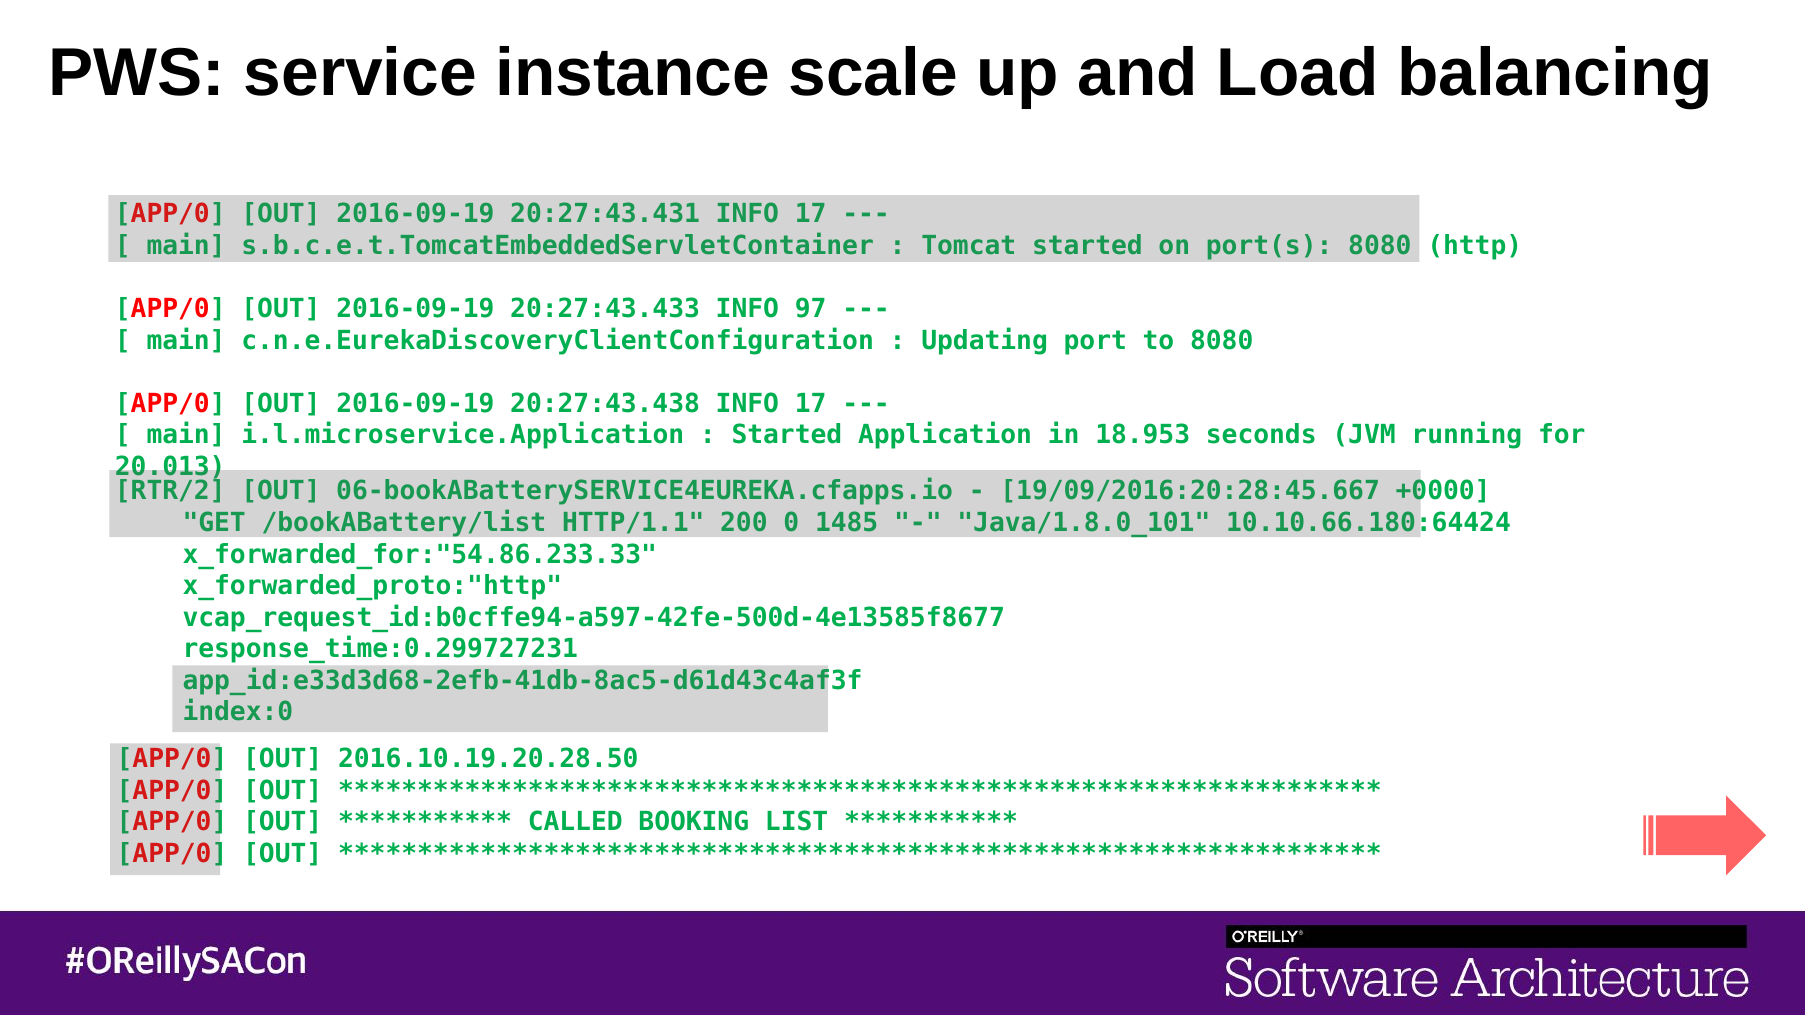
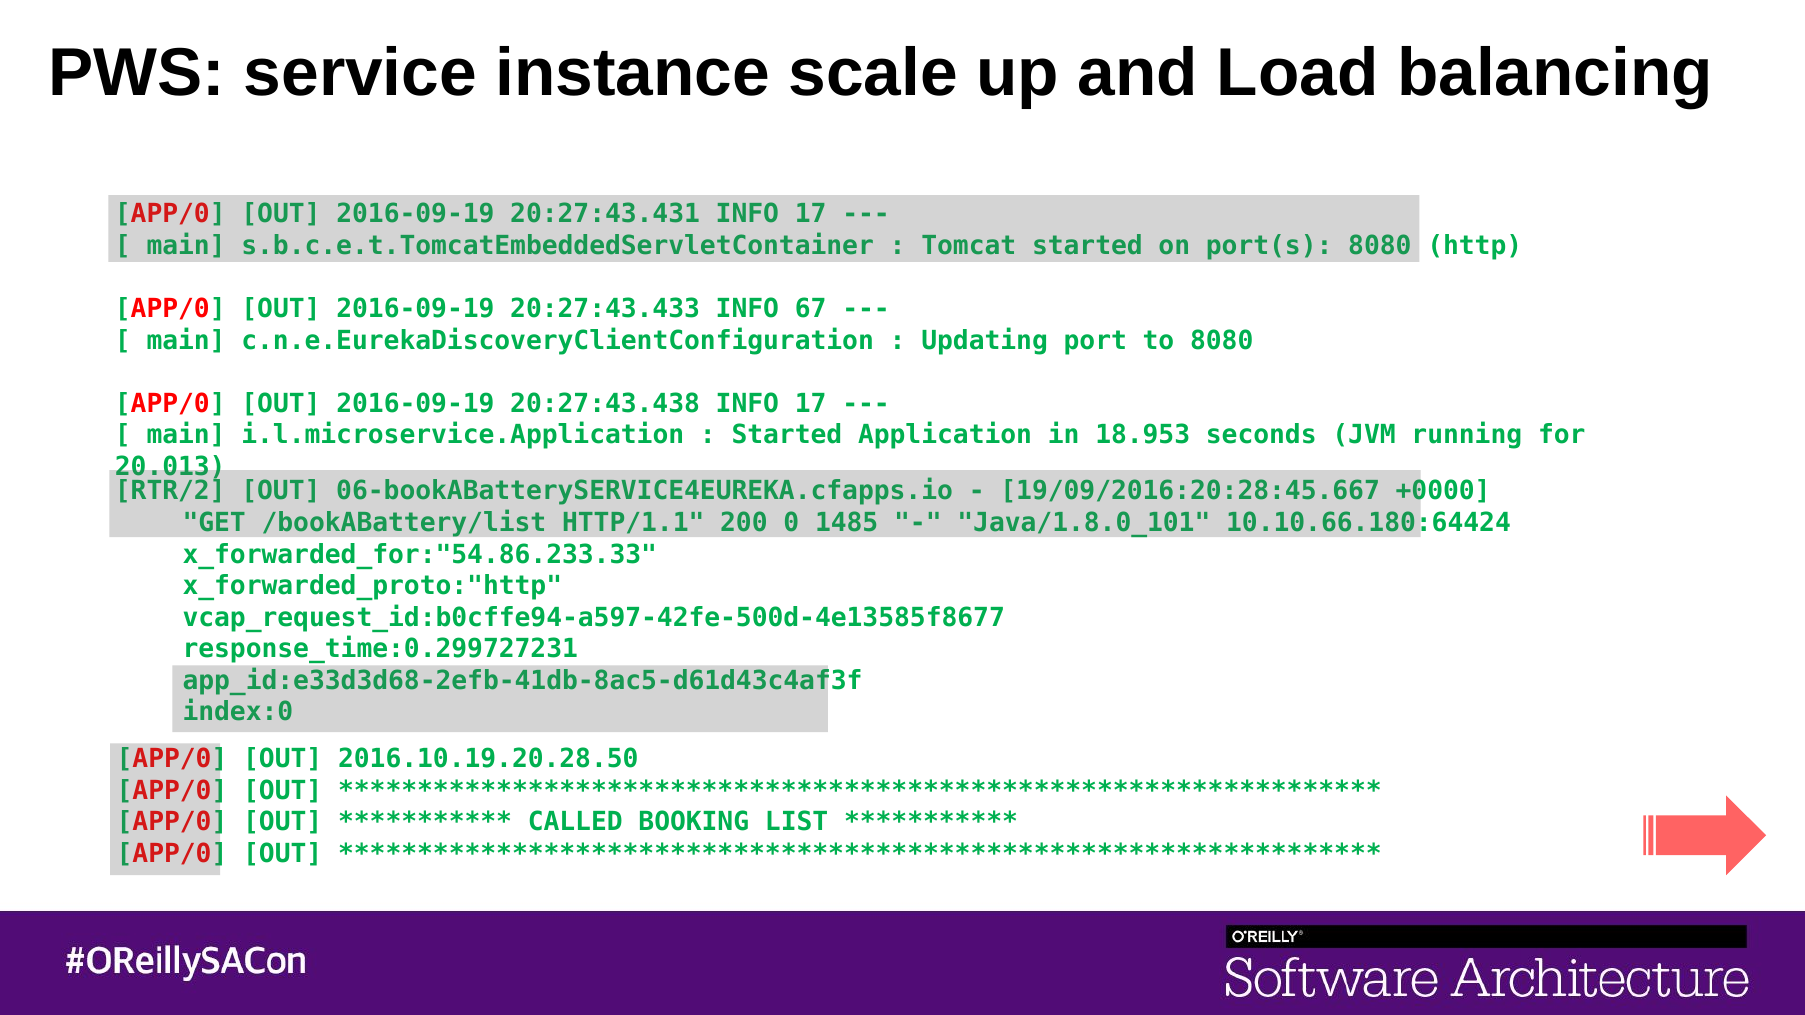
97: 97 -> 67
